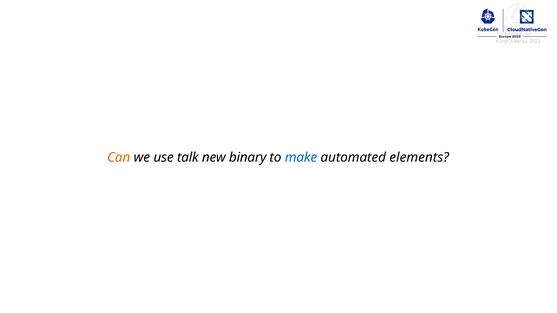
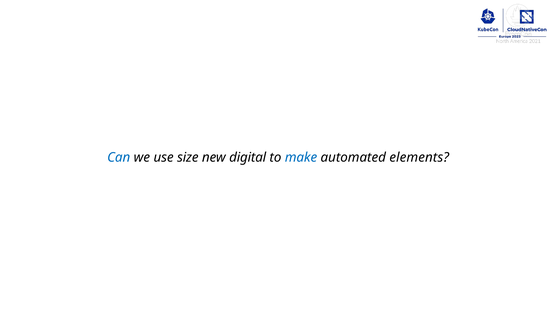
Can colour: orange -> blue
talk: talk -> size
binary: binary -> digital
